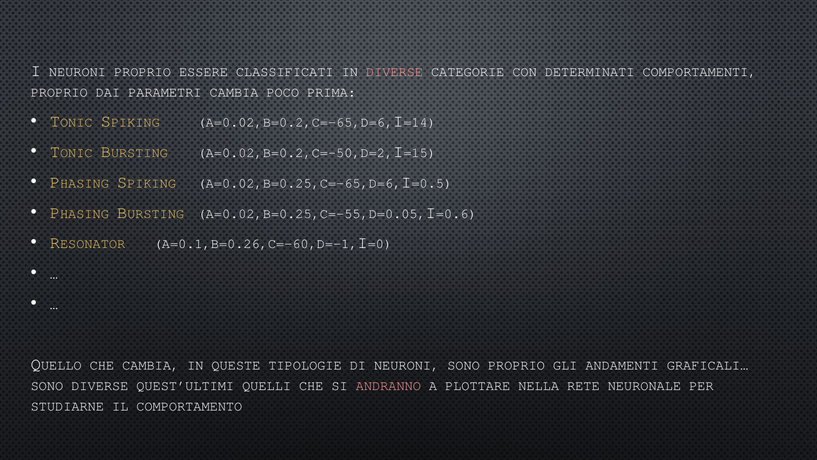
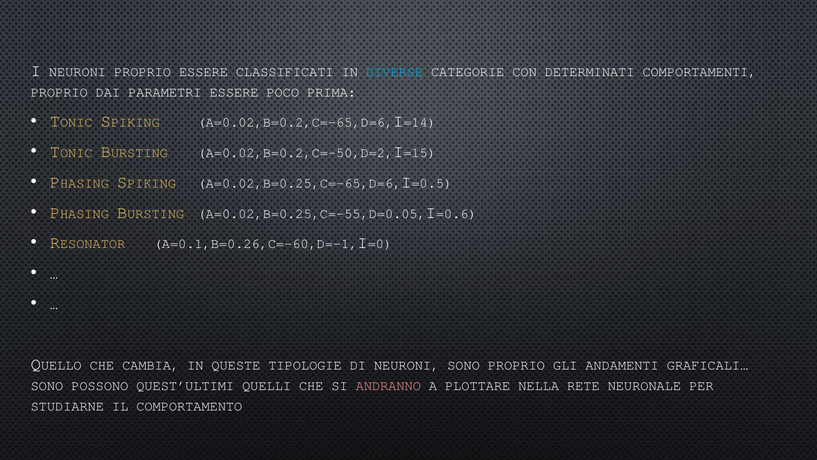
DIVERSE at (394, 72) colour: pink -> light blue
PARAMETRI CAMBIA: CAMBIA -> ESSERE
SONO DIVERSE: DIVERSE -> POSSONO
